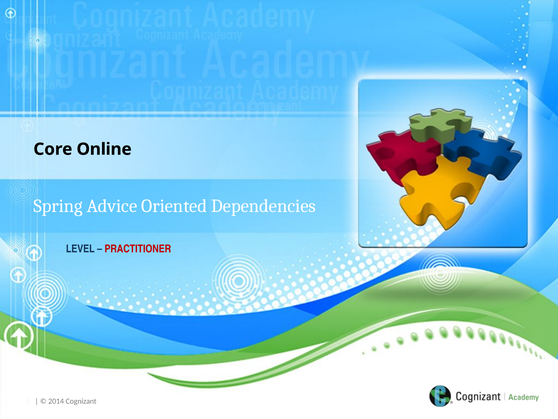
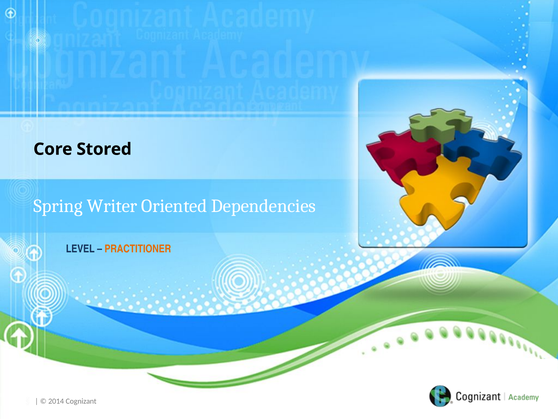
Online: Online -> Stored
Advice: Advice -> Writer
PRACTITIONER colour: red -> orange
